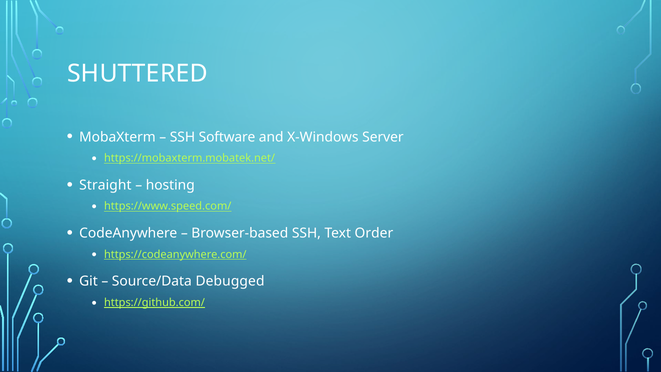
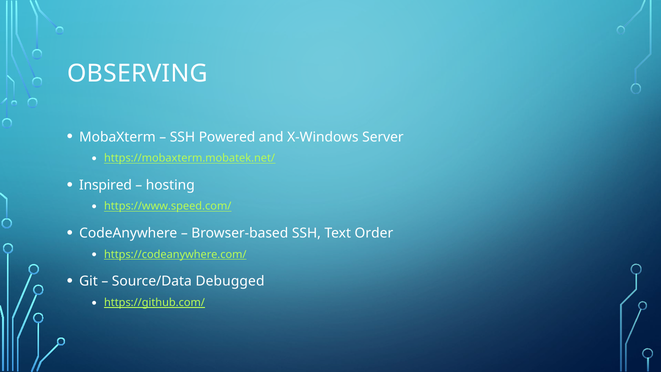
SHUTTERED: SHUTTERED -> OBSERVING
Software: Software -> Powered
Straight: Straight -> Inspired
